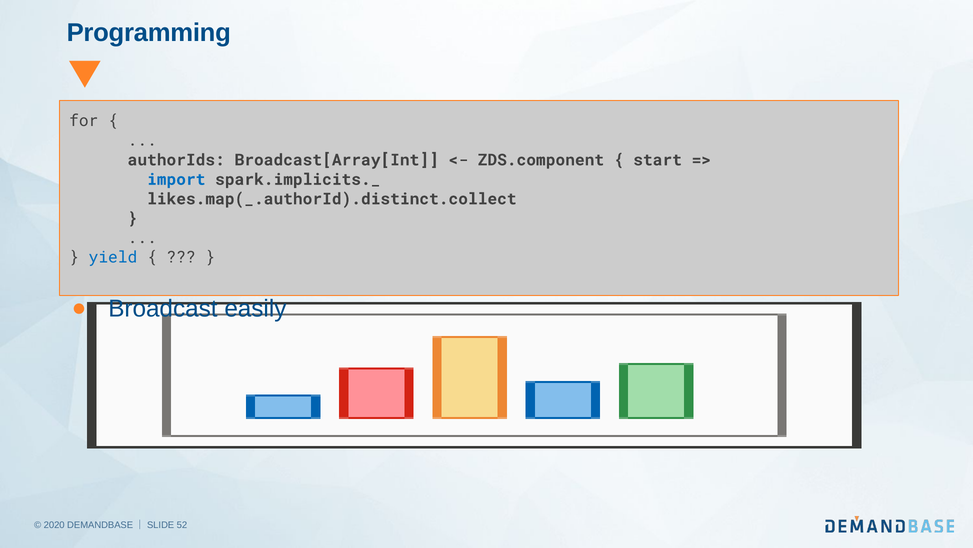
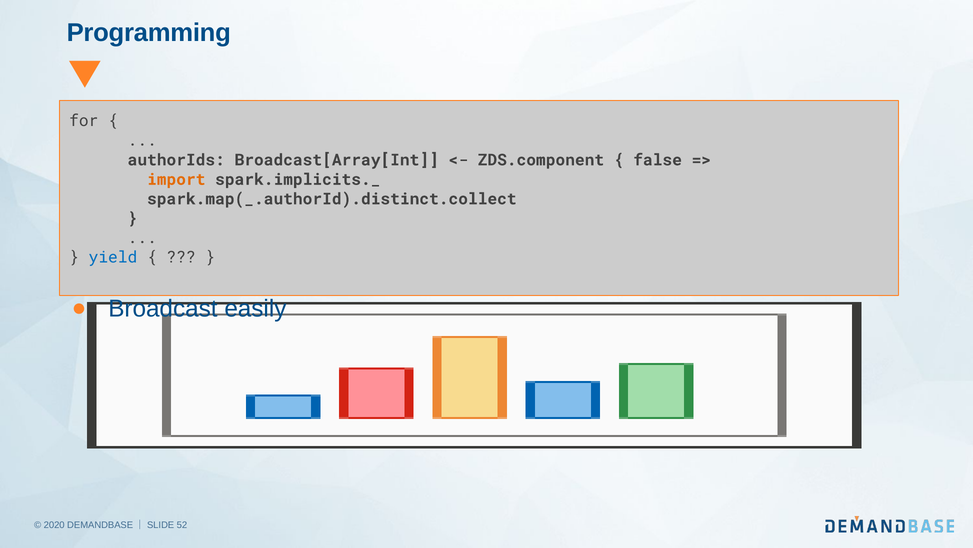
start: start -> false
import colour: blue -> orange
likes.map(_.authorId).distinct.collect: likes.map(_.authorId).distinct.collect -> spark.map(_.authorId).distinct.collect
